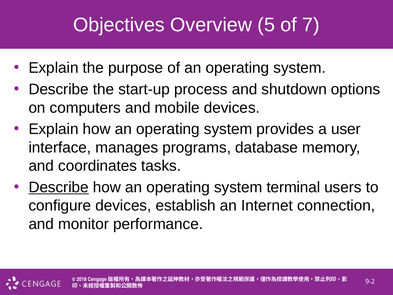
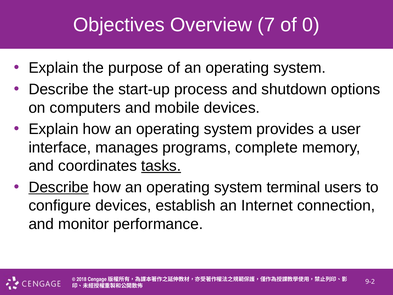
5: 5 -> 7
7: 7 -> 0
database: database -> complete
tasks underline: none -> present
